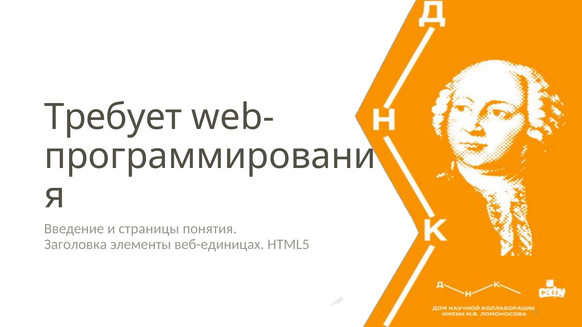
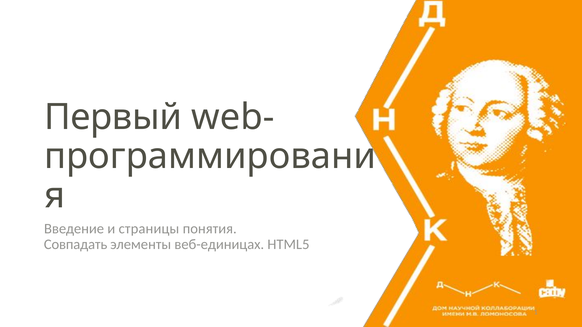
Требует: Требует -> Первый
Заголовка: Заголовка -> Совпадать
